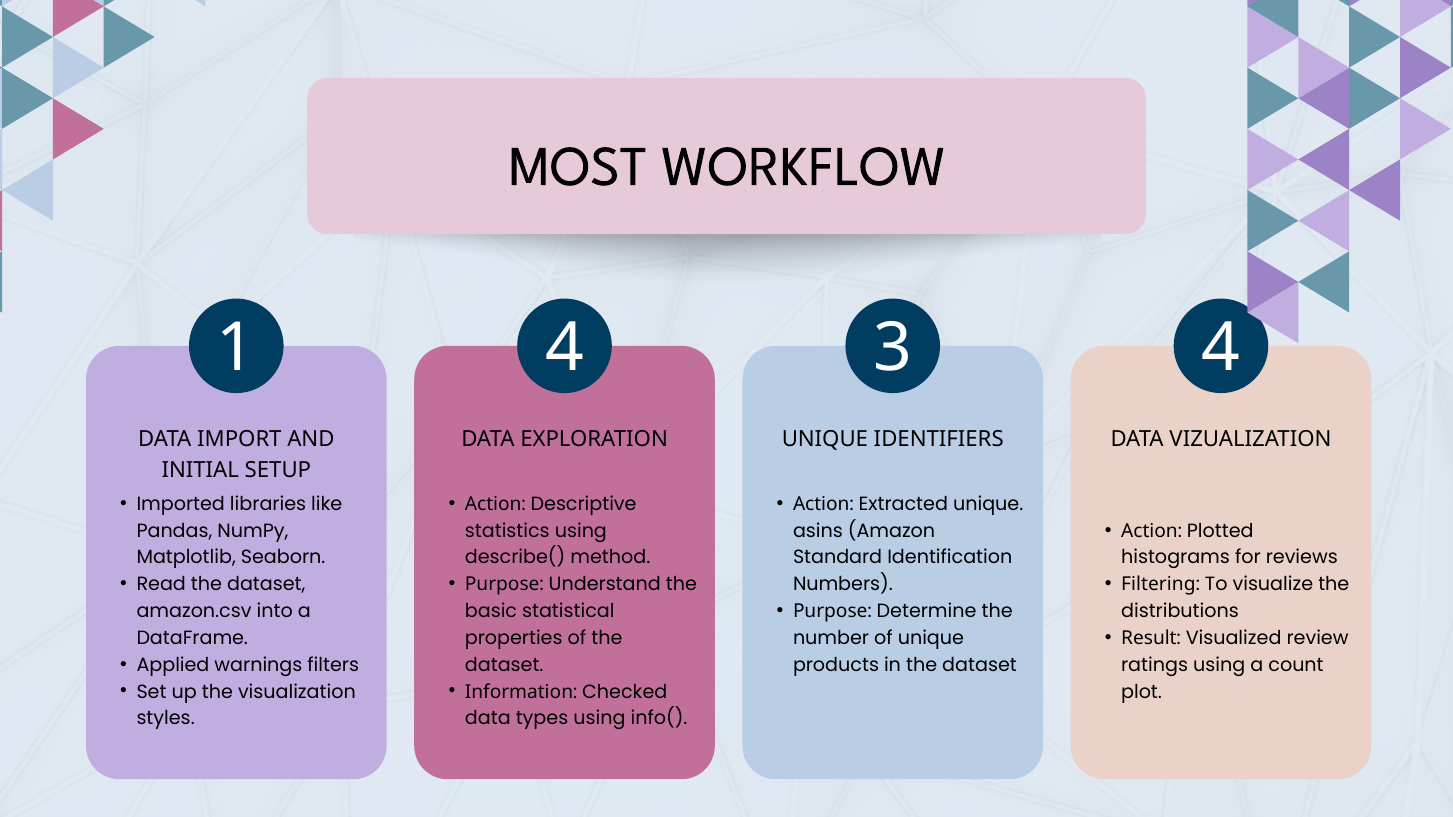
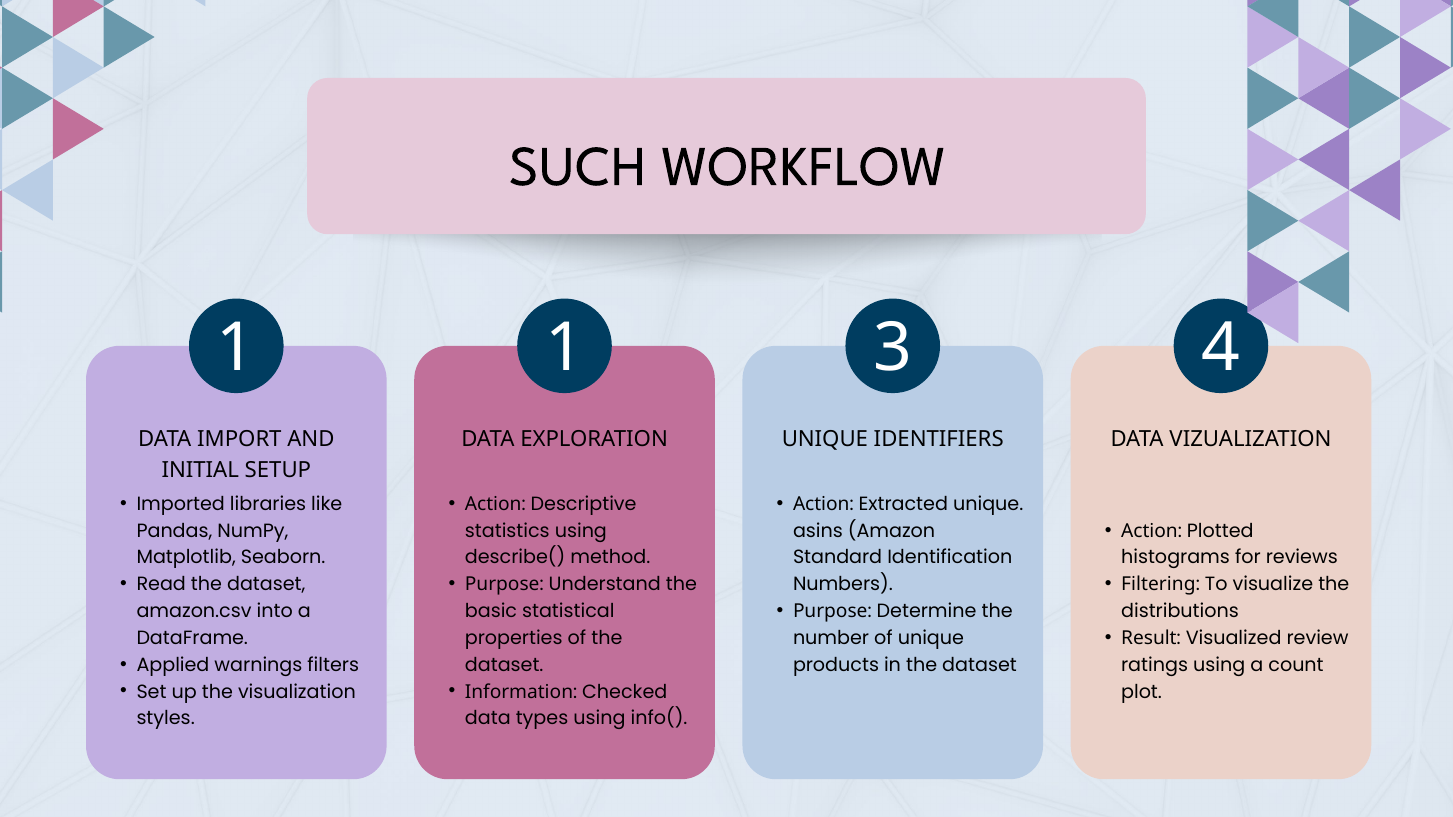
MOST: MOST -> SUCH
1 4: 4 -> 1
